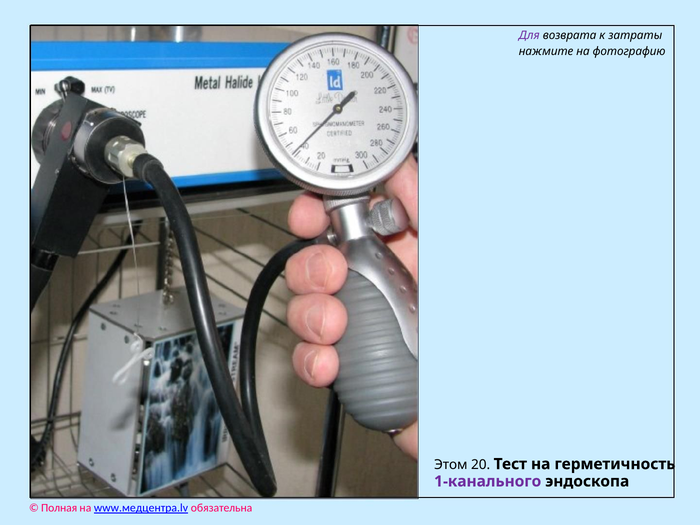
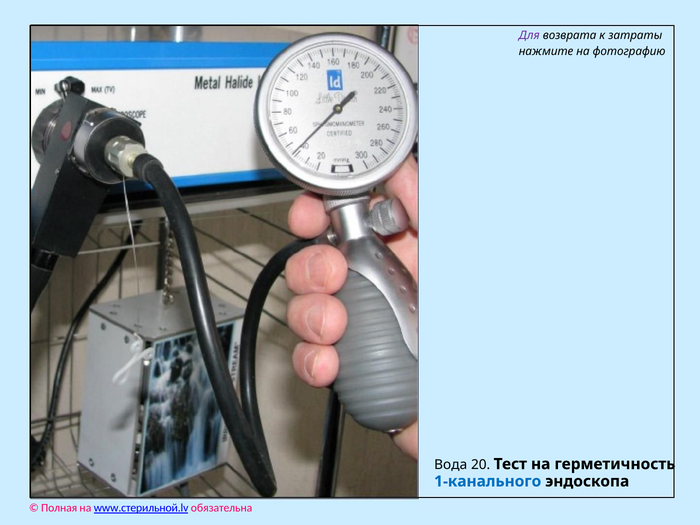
Этом: Этом -> Вода
1-канального colour: purple -> blue
www.медцентра.lv: www.медцентра.lv -> www.стерильной.lv
